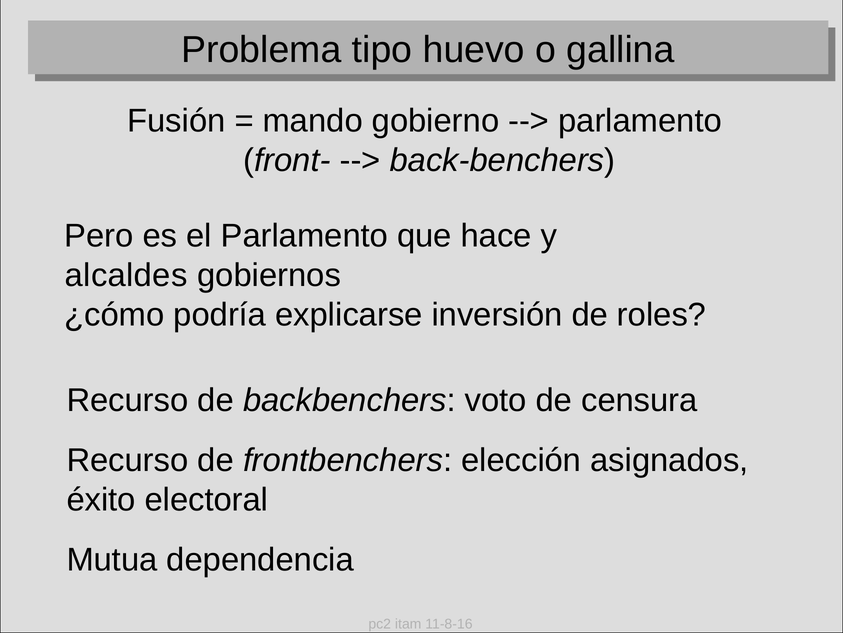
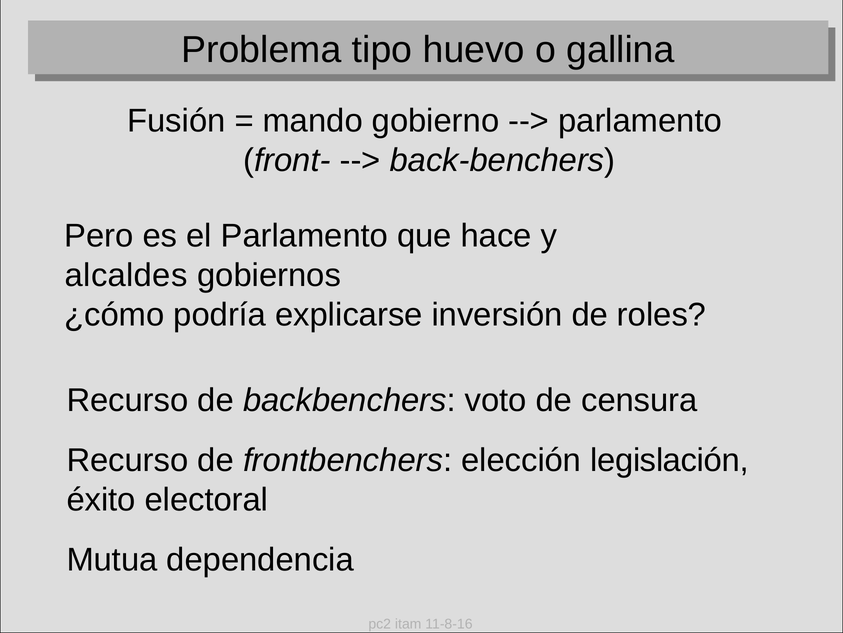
asignados: asignados -> legislación
